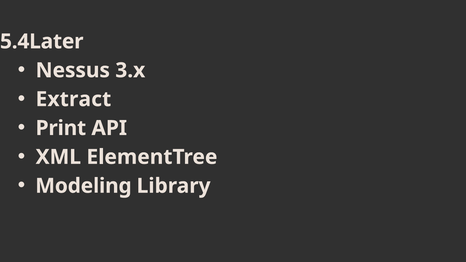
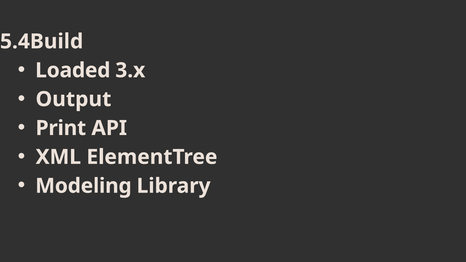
5.4Later: 5.4Later -> 5.4Build
Nessus: Nessus -> Loaded
Extract: Extract -> Output
